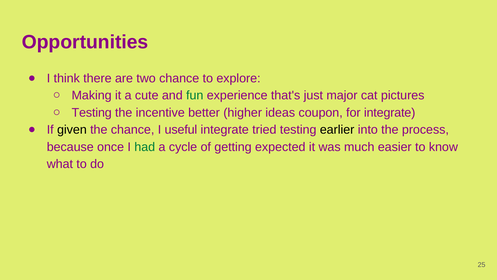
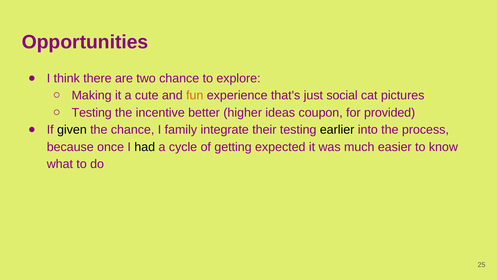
fun colour: green -> orange
major: major -> social
for integrate: integrate -> provided
useful: useful -> family
tried: tried -> their
had colour: green -> black
